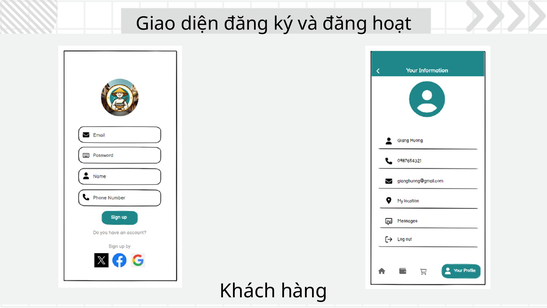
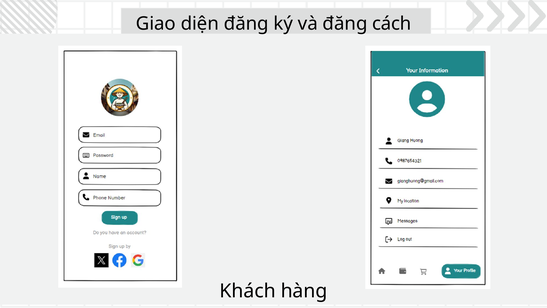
hoạt: hoạt -> cách
